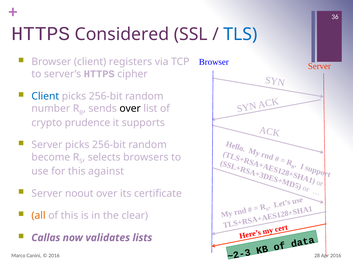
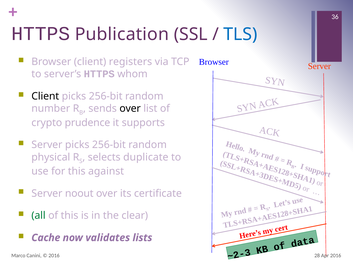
Considered: Considered -> Publication
cipher: cipher -> whom
Client at (45, 96) colour: blue -> black
become: become -> physical
browsers: browsers -> duplicate
all colour: orange -> green
Callas: Callas -> Cache
